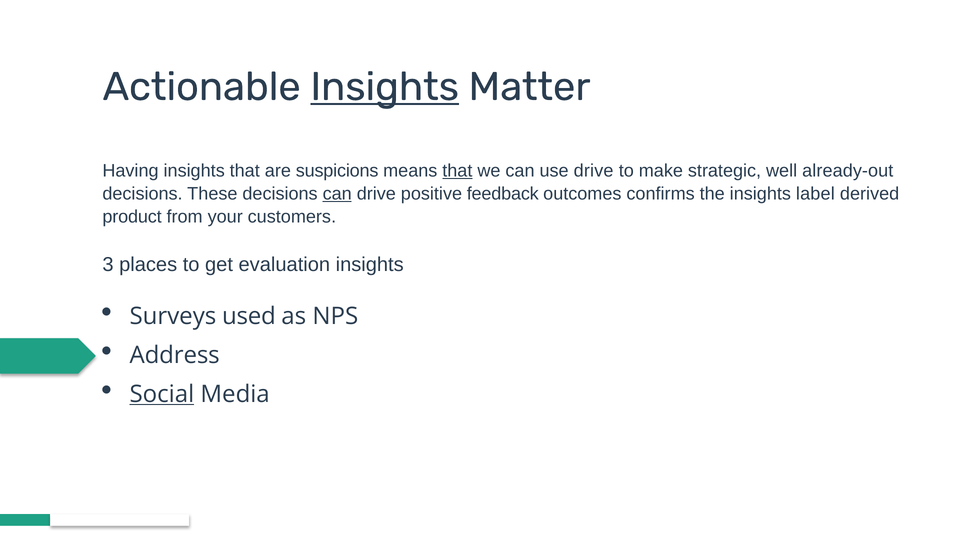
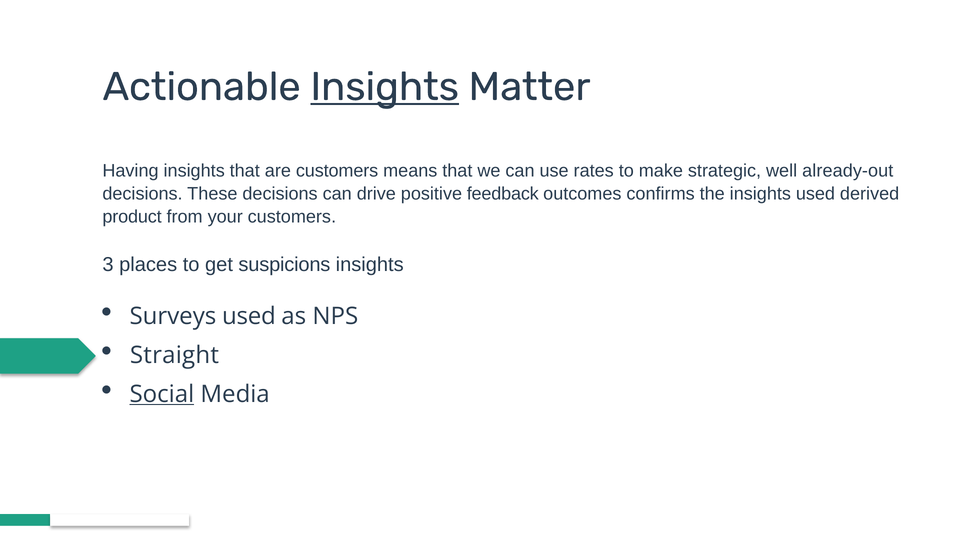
are suspicions: suspicions -> customers
that at (457, 170) underline: present -> none
use drive: drive -> rates
can at (337, 194) underline: present -> none
insights label: label -> used
evaluation: evaluation -> suspicions
Address: Address -> Straight
